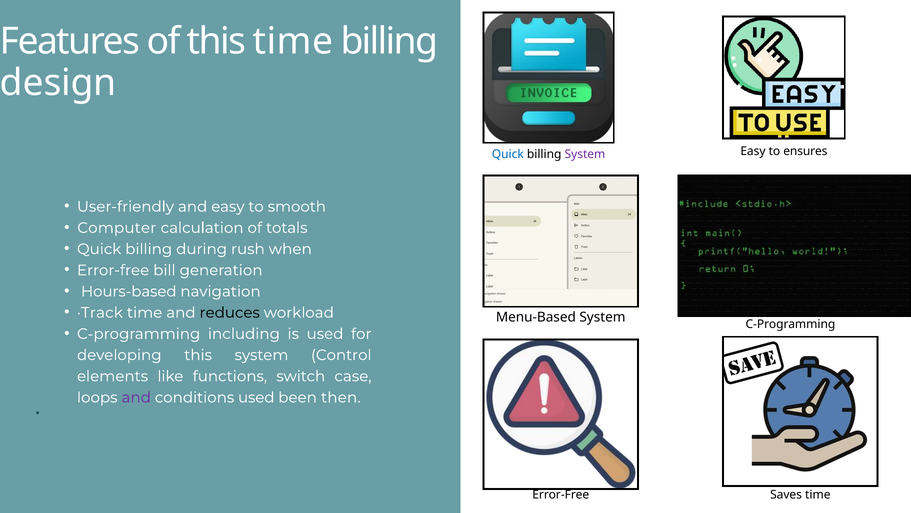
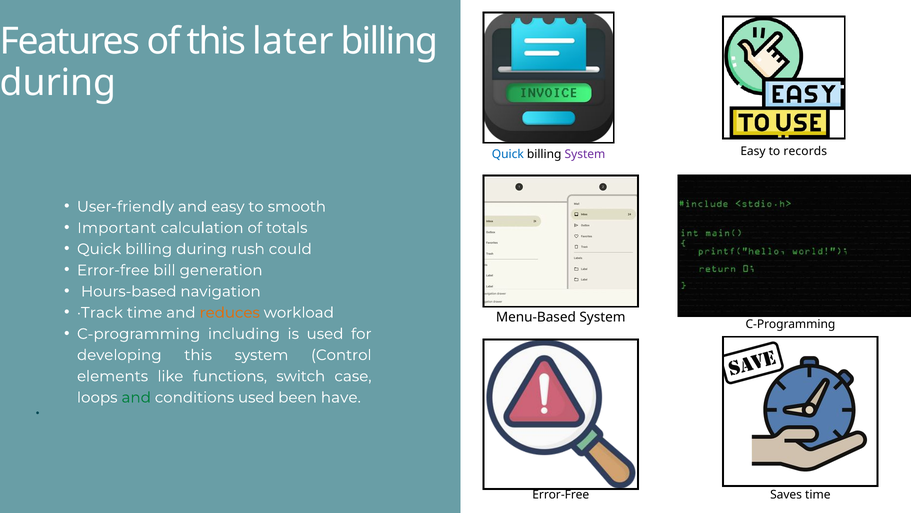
this time: time -> later
design at (58, 83): design -> during
ensures: ensures -> records
Computer: Computer -> Important
when: when -> could
reduces colour: black -> orange
and at (136, 397) colour: purple -> green
then: then -> have
